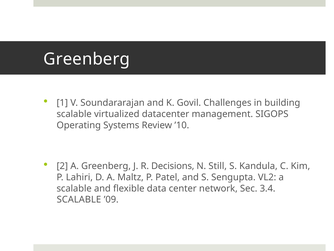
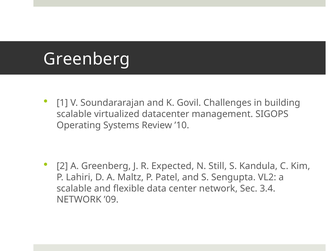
Decisions: Decisions -> Expected
SCALABLE at (79, 199): SCALABLE -> NETWORK
